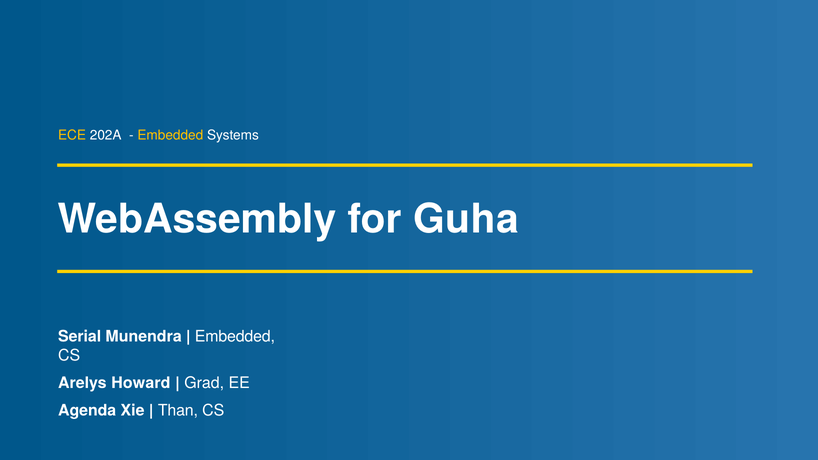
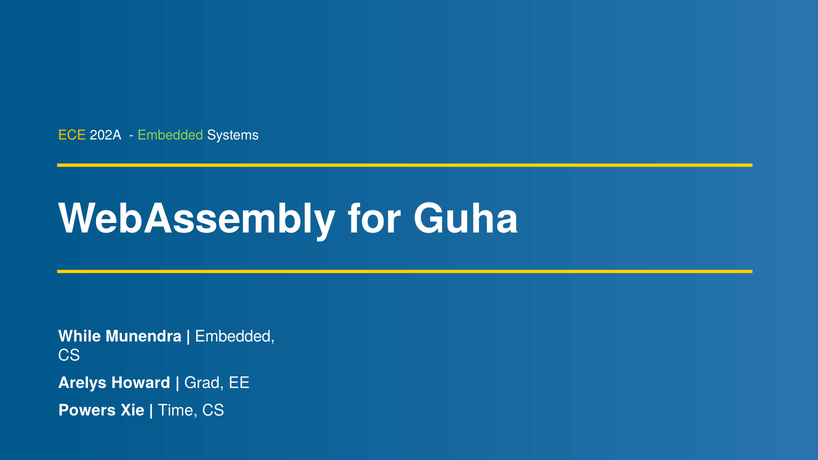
Embedded at (170, 135) colour: yellow -> light green
Serial: Serial -> While
Agenda: Agenda -> Powers
Than: Than -> Time
